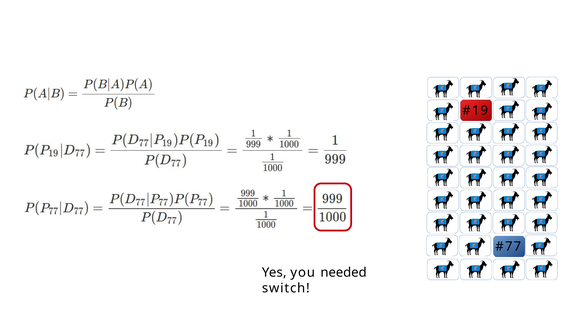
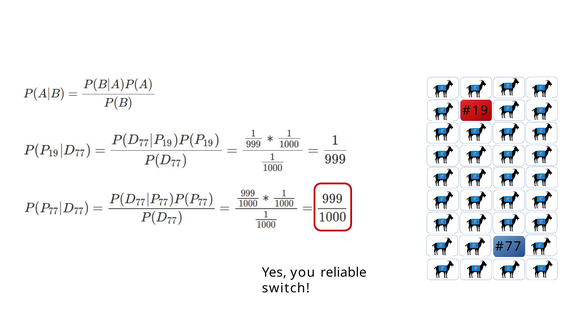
needed: needed -> reliable
